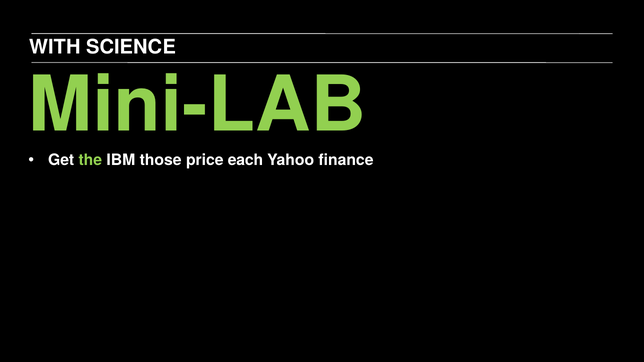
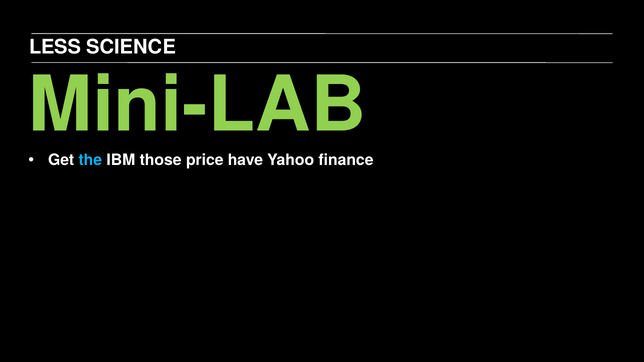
WITH: WITH -> LESS
the colour: light green -> light blue
each: each -> have
